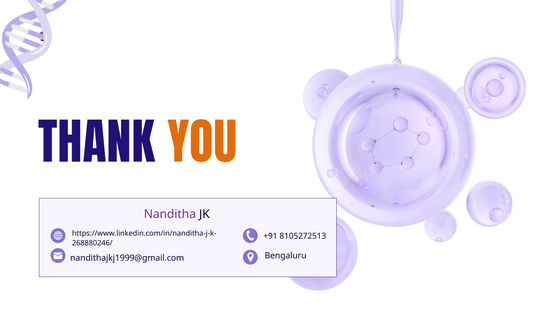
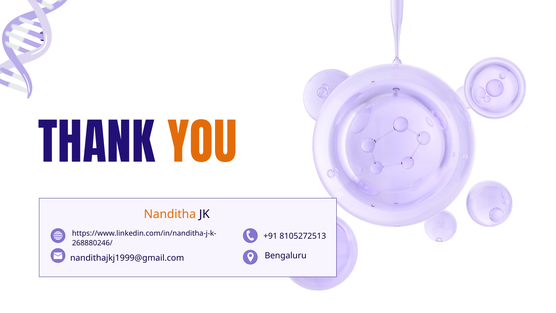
Nanditha colour: purple -> orange
